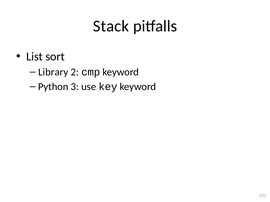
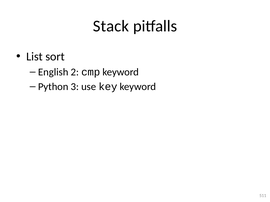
Library: Library -> English
